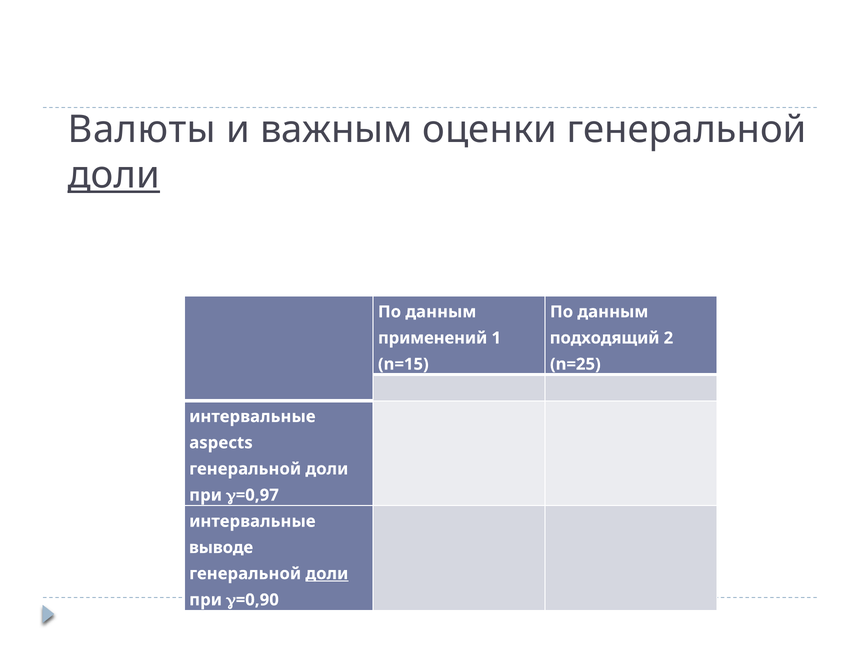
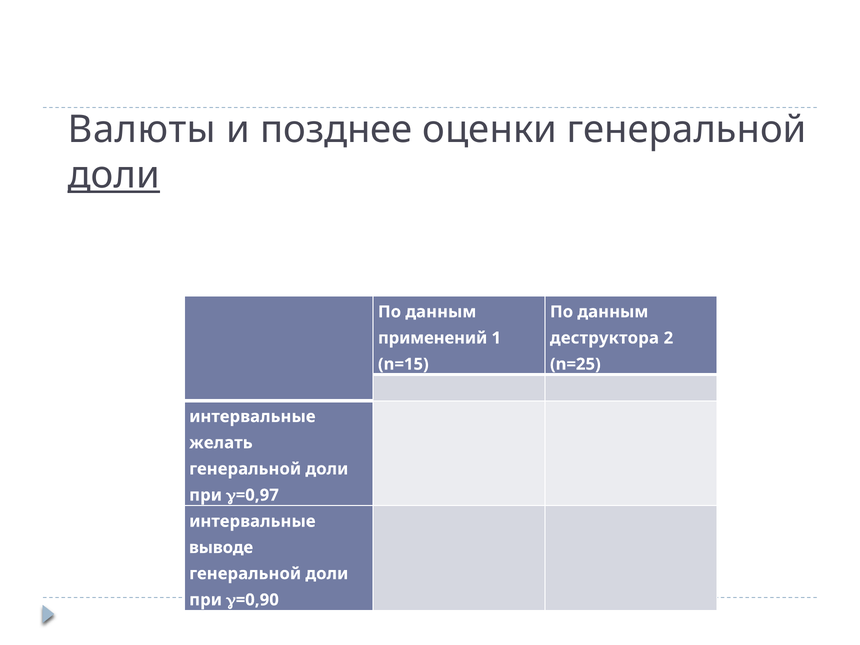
важным: важным -> позднее
подходящий: подходящий -> деструктора
aspects: aspects -> желать
доли at (327, 574) underline: present -> none
